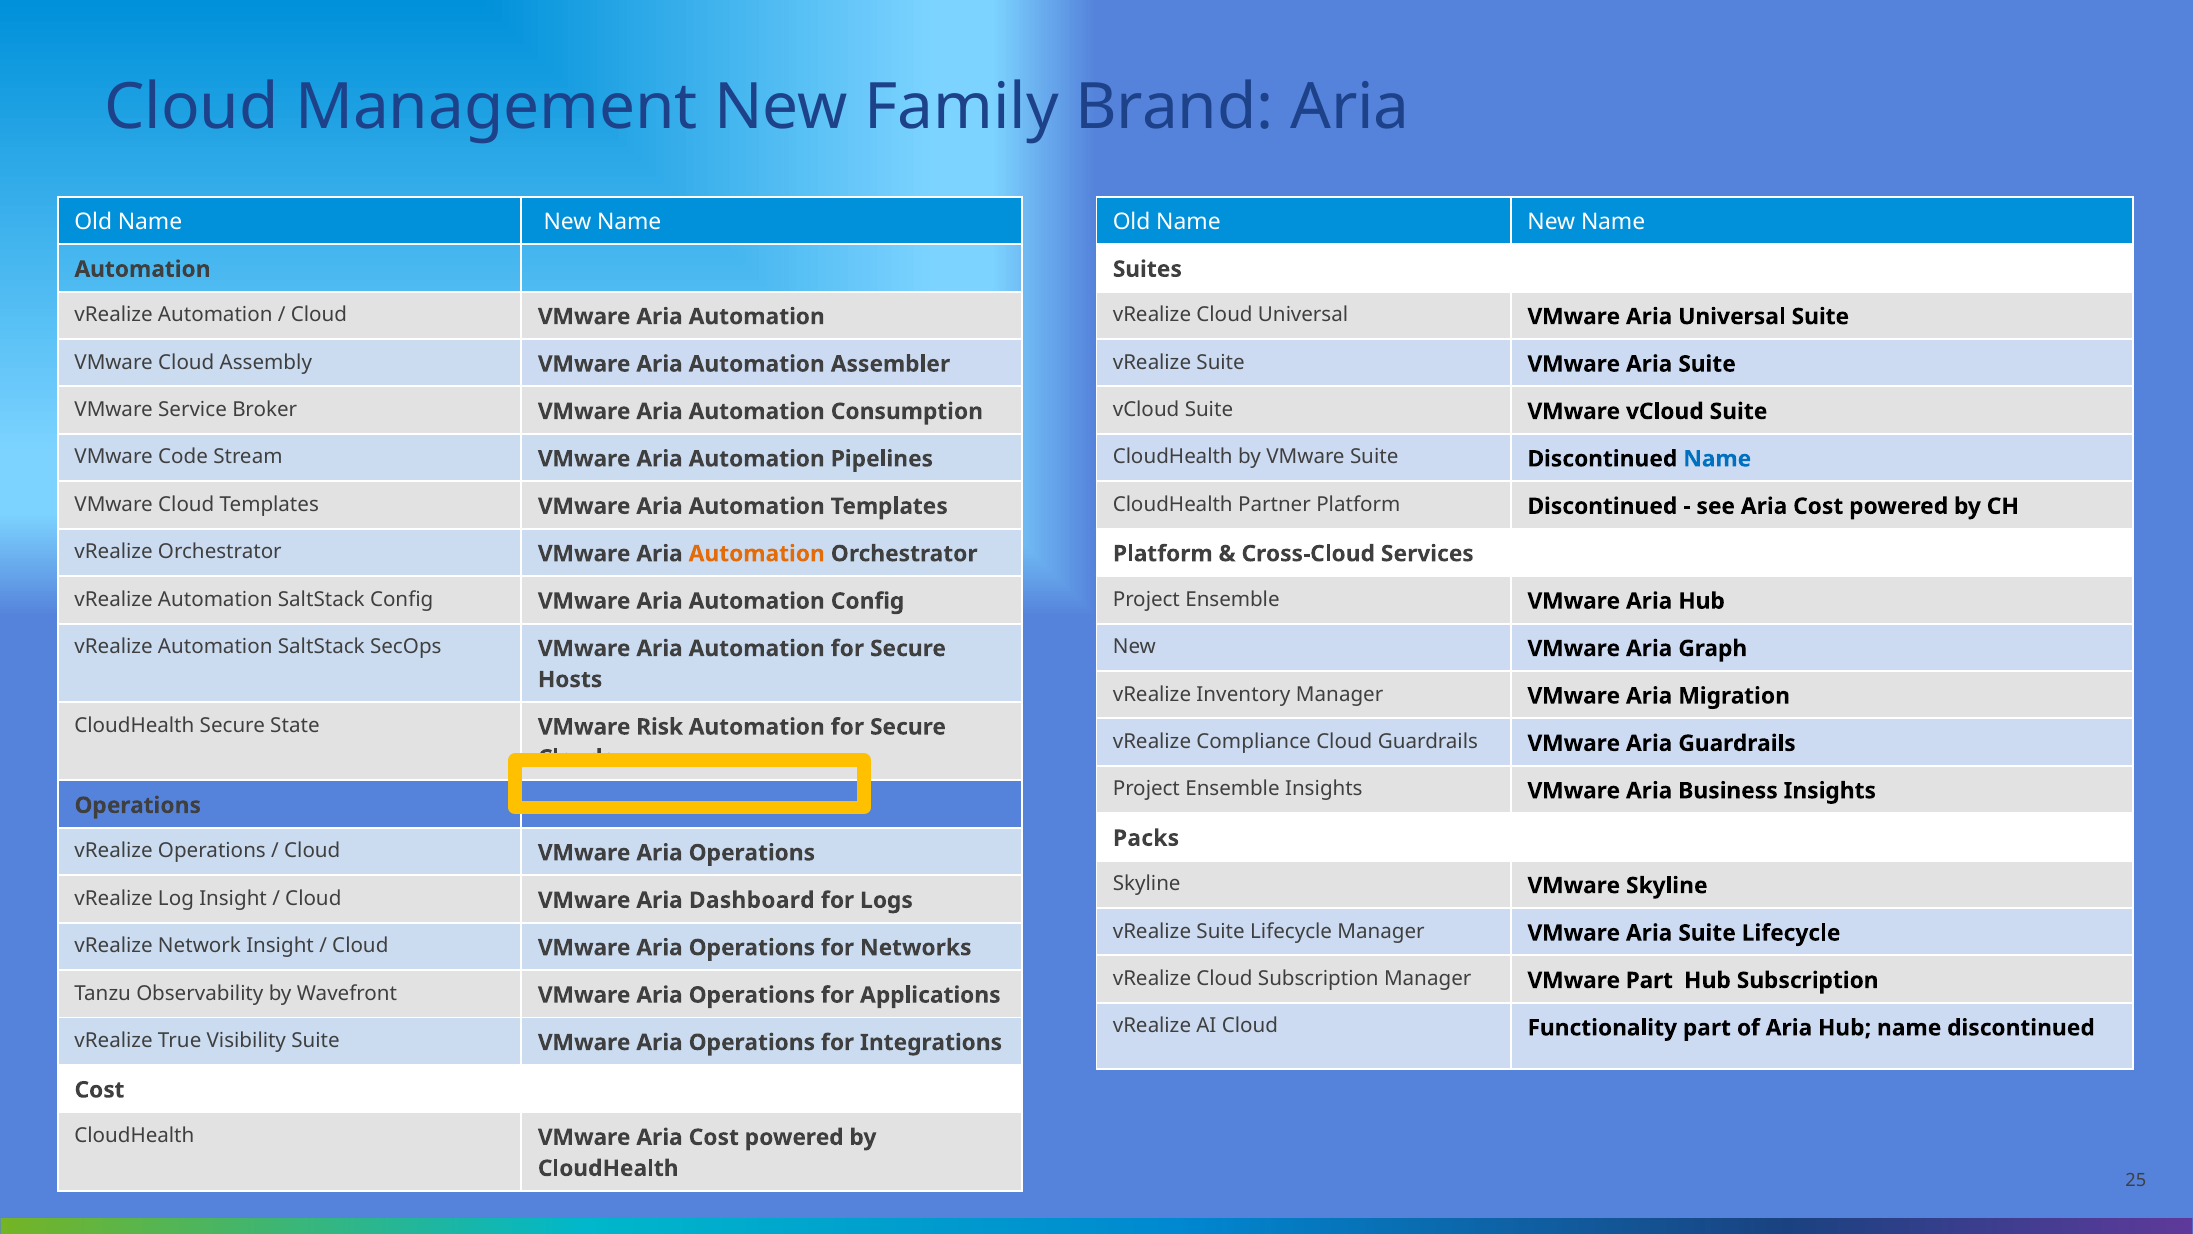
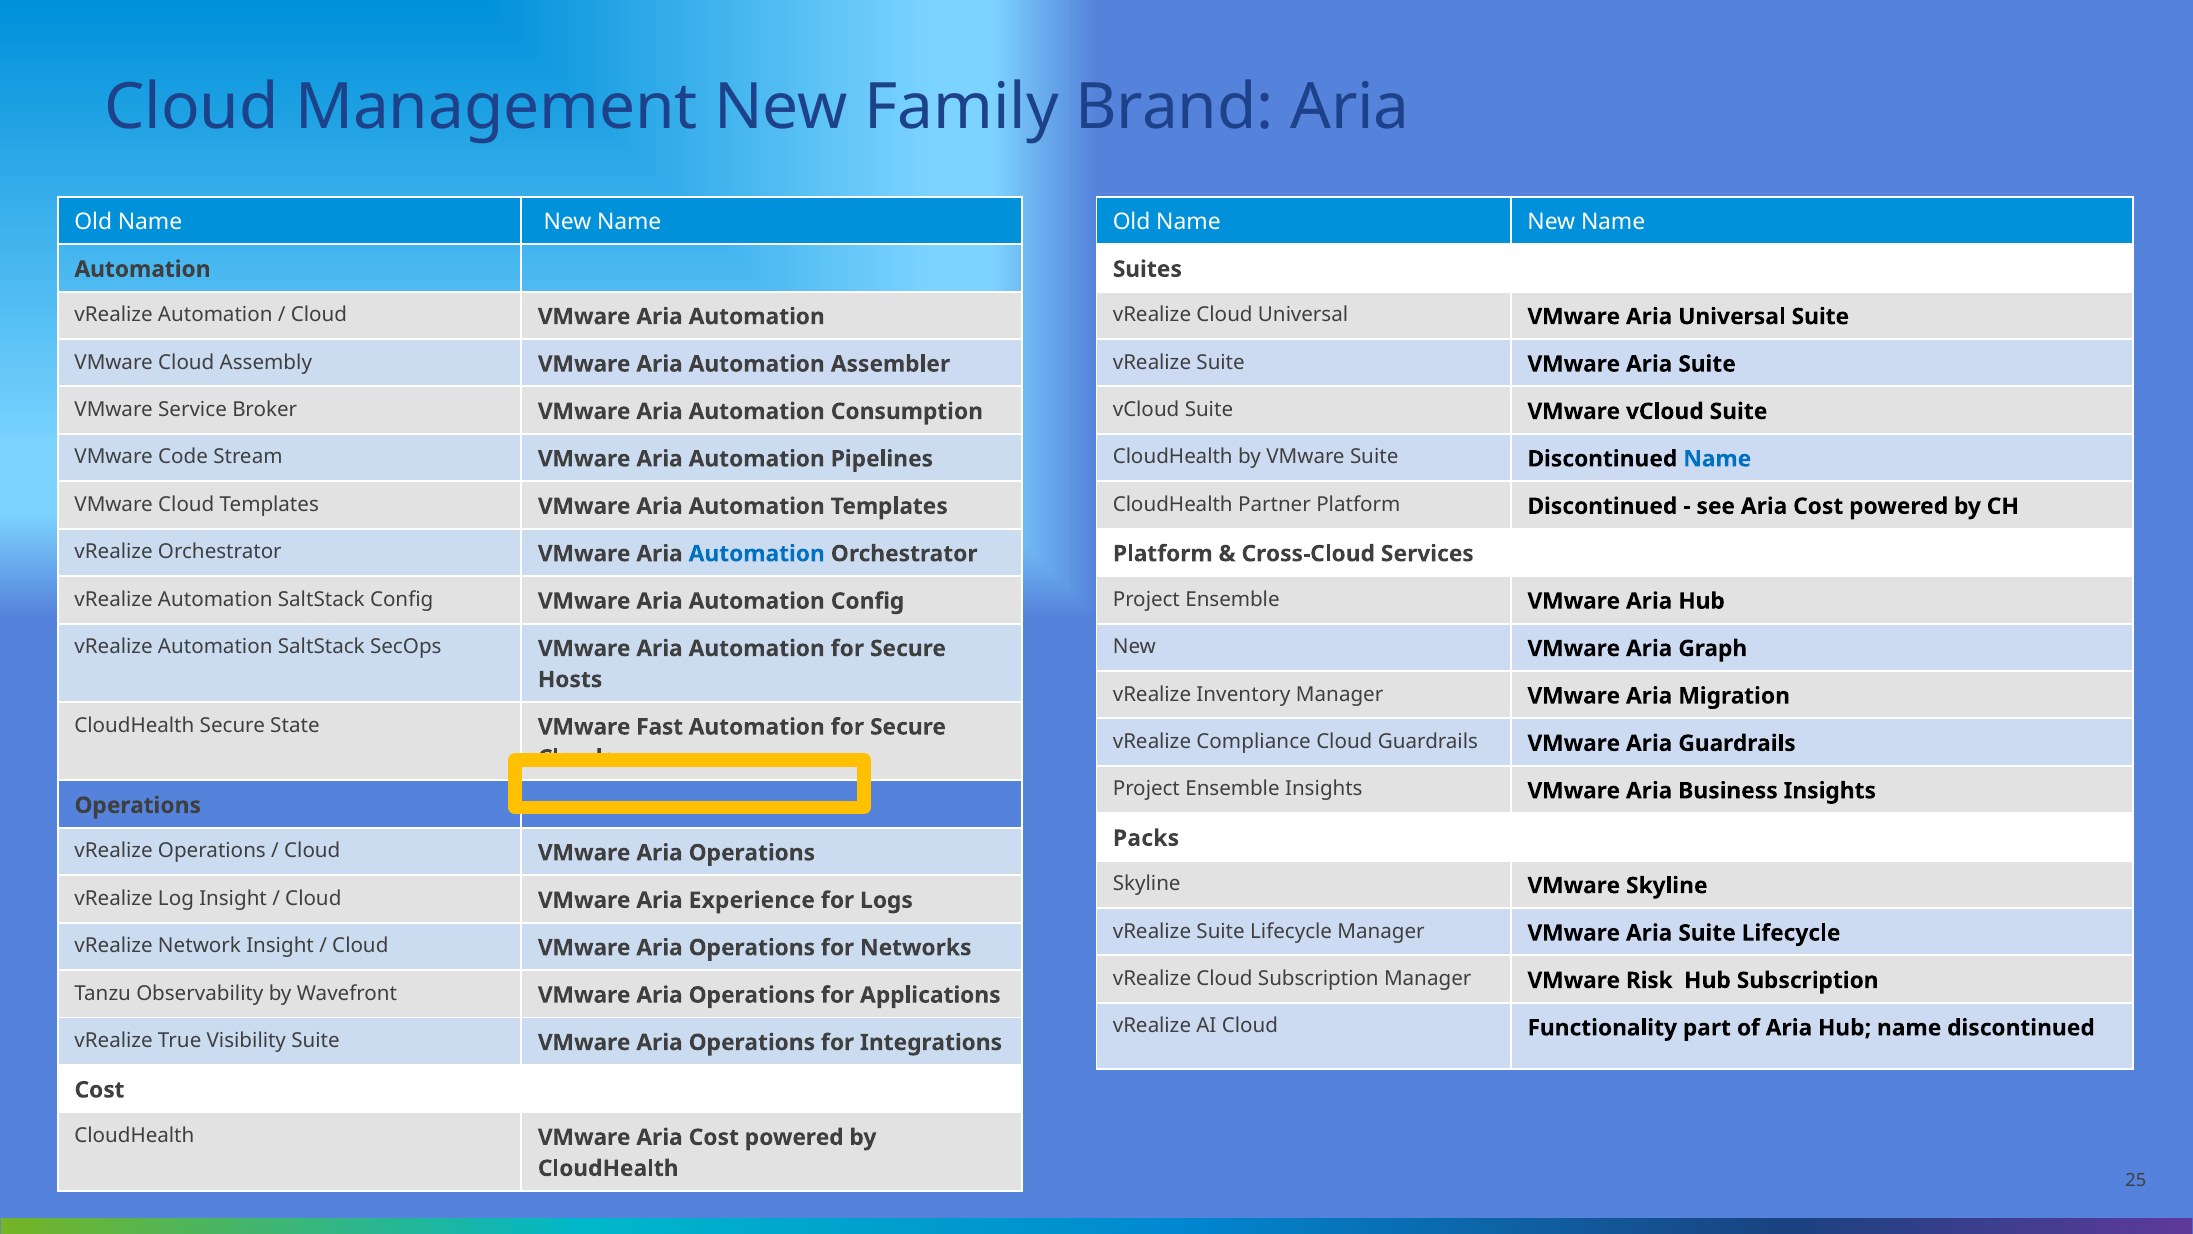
Automation at (757, 554) colour: orange -> blue
Risk: Risk -> Fast
Dashboard: Dashboard -> Experience
VMware Part: Part -> Risk
